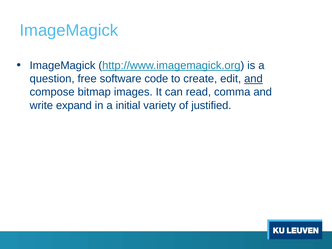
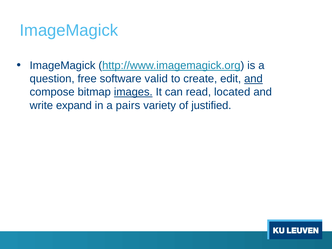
code: code -> valid
images underline: none -> present
comma: comma -> located
initial: initial -> pairs
